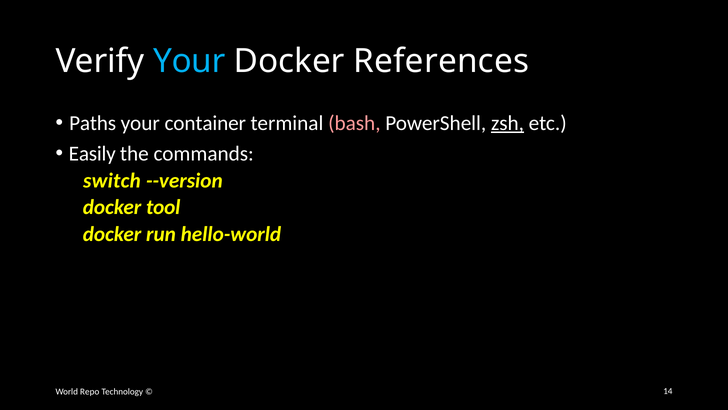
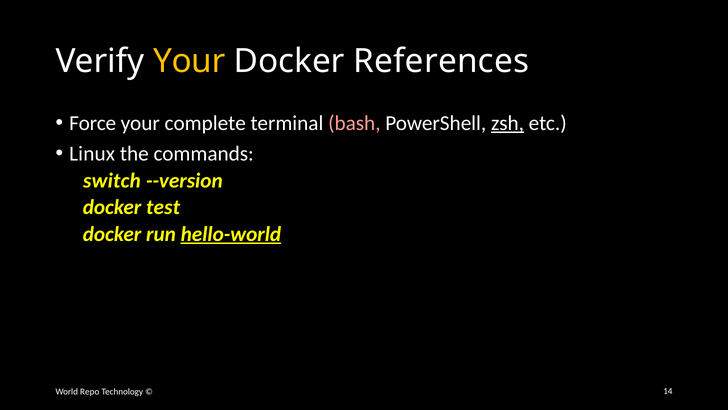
Your at (189, 61) colour: light blue -> yellow
Paths: Paths -> Force
container: container -> complete
Easily: Easily -> Linux
tool: tool -> test
hello-world underline: none -> present
